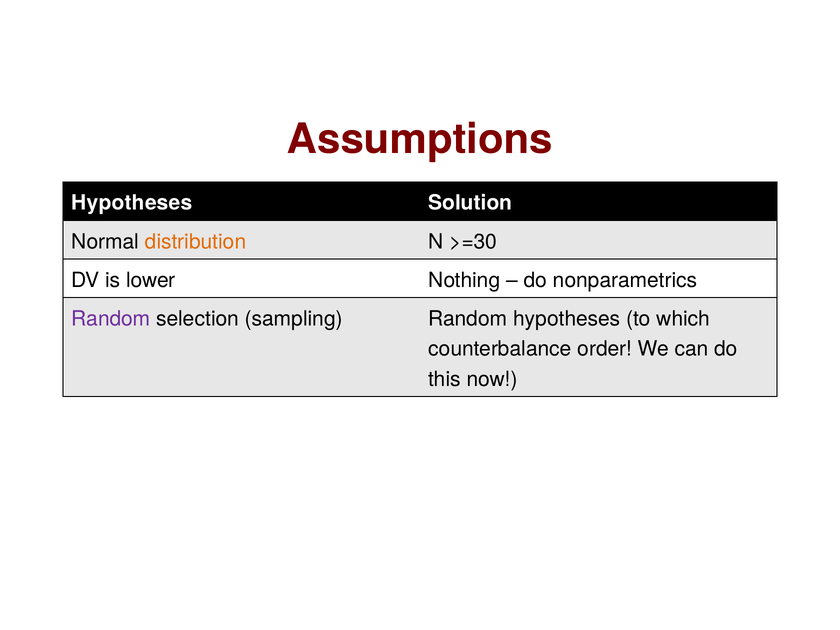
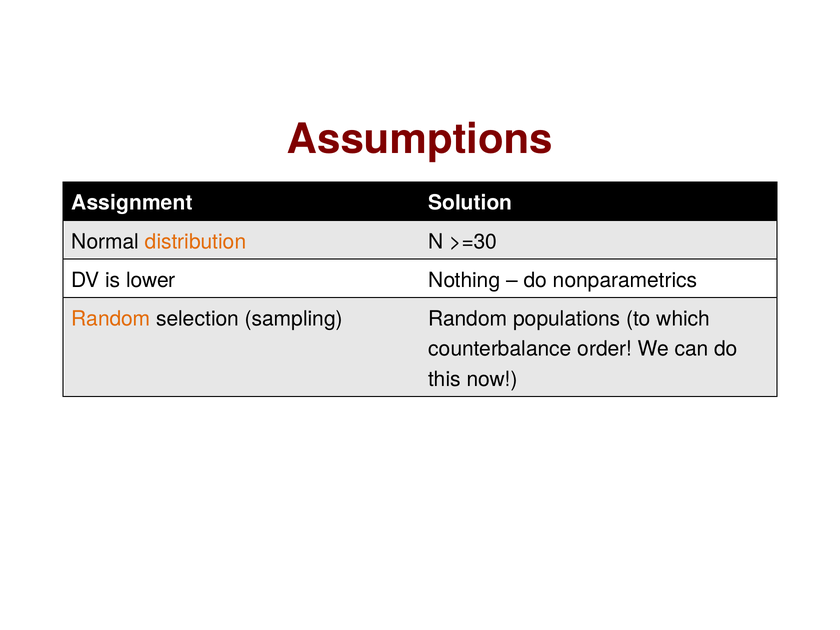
Hypotheses at (132, 203): Hypotheses -> Assignment
Random at (111, 319) colour: purple -> orange
Random hypotheses: hypotheses -> populations
